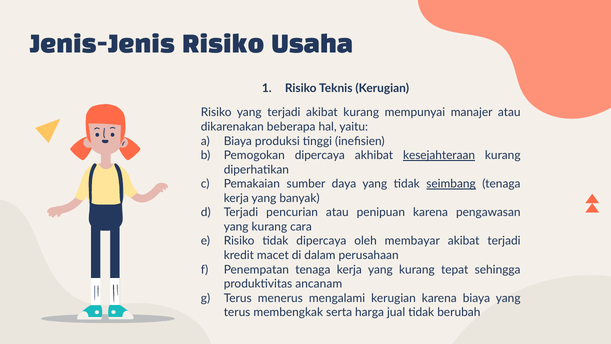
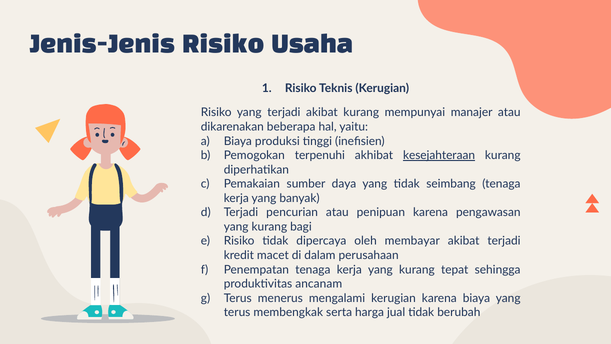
Pemogokan dipercaya: dipercaya -> terpenuhi
seimbang underline: present -> none
cara: cara -> bagi
